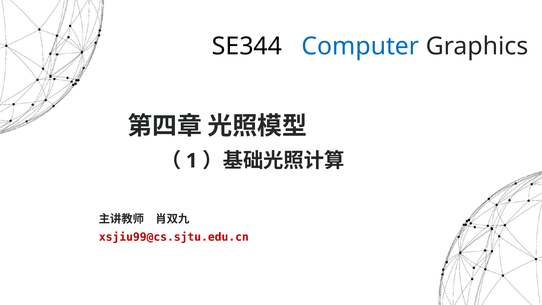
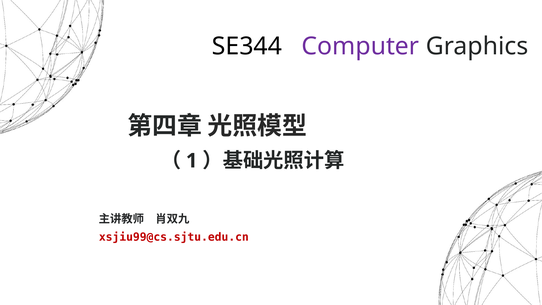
Computer colour: blue -> purple
